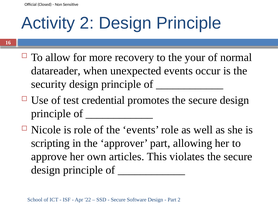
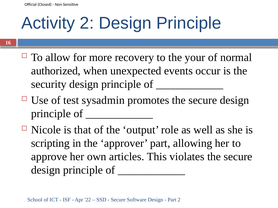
datareader: datareader -> authorized
credential: credential -> sysadmin
is role: role -> that
the events: events -> output
